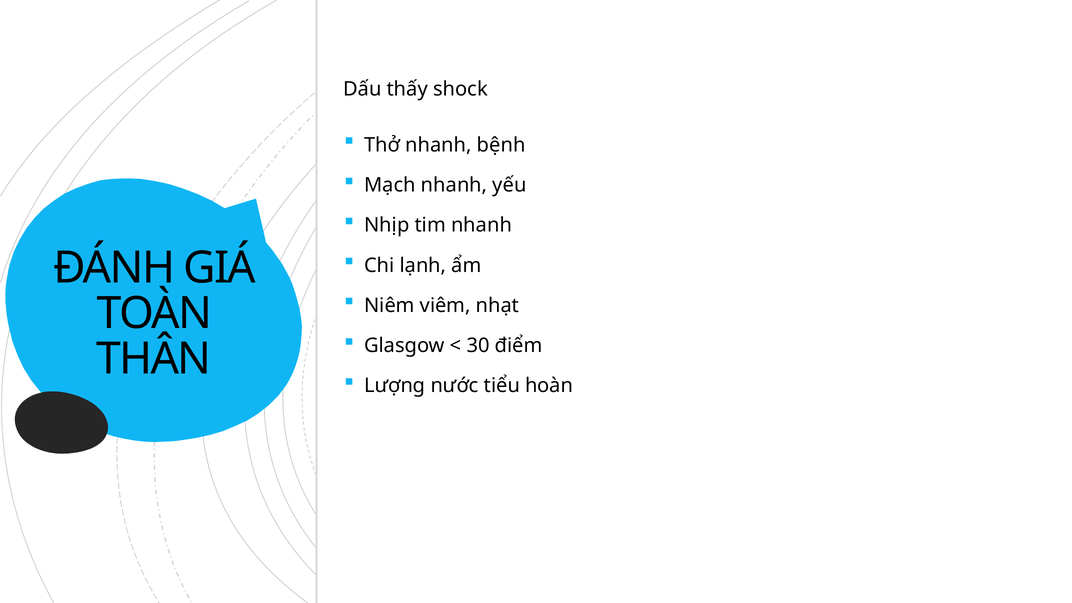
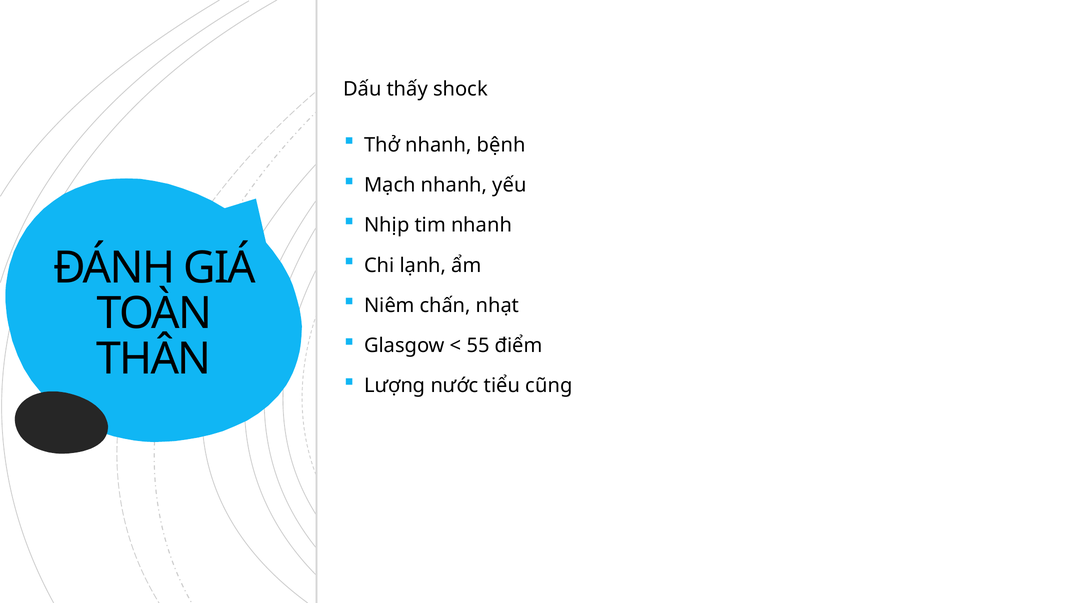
viêm: viêm -> chấn
30: 30 -> 55
hoàn: hoàn -> cũng
